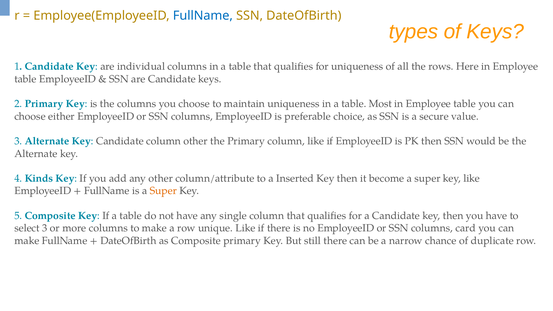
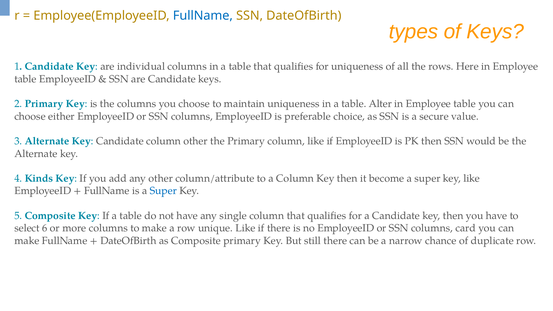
Most: Most -> Alter
a Inserted: Inserted -> Column
Super at (163, 191) colour: orange -> blue
select 3: 3 -> 6
